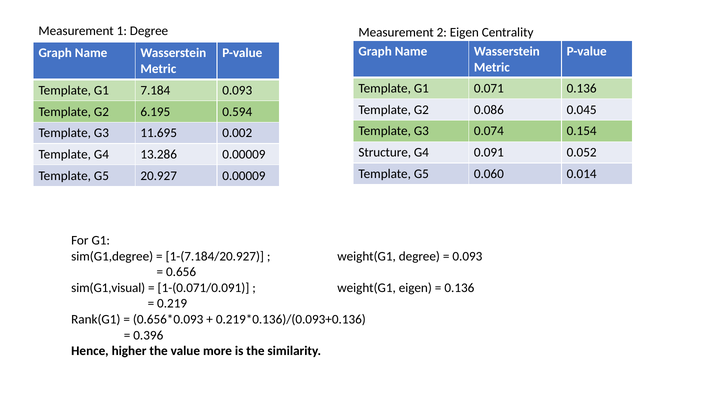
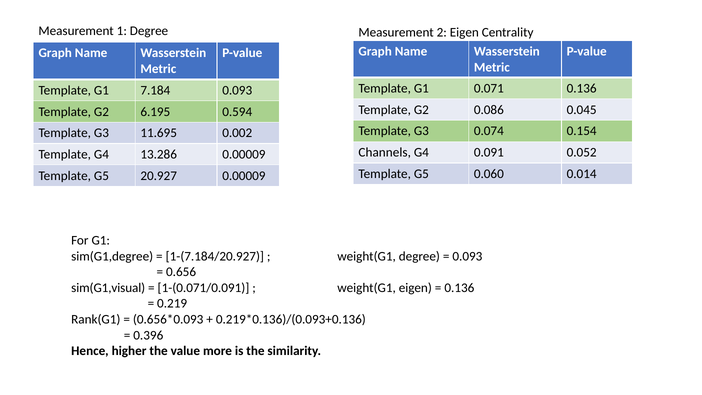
Structure: Structure -> Channels
